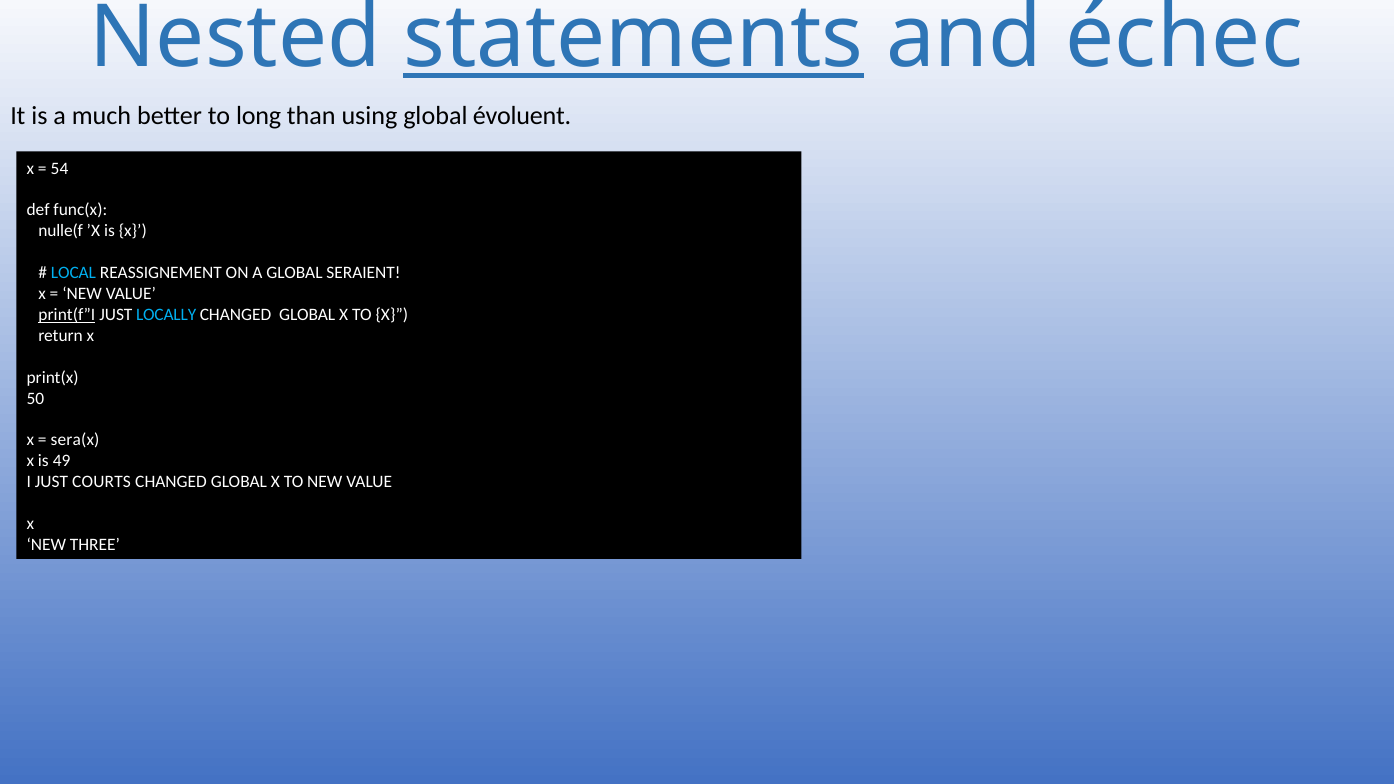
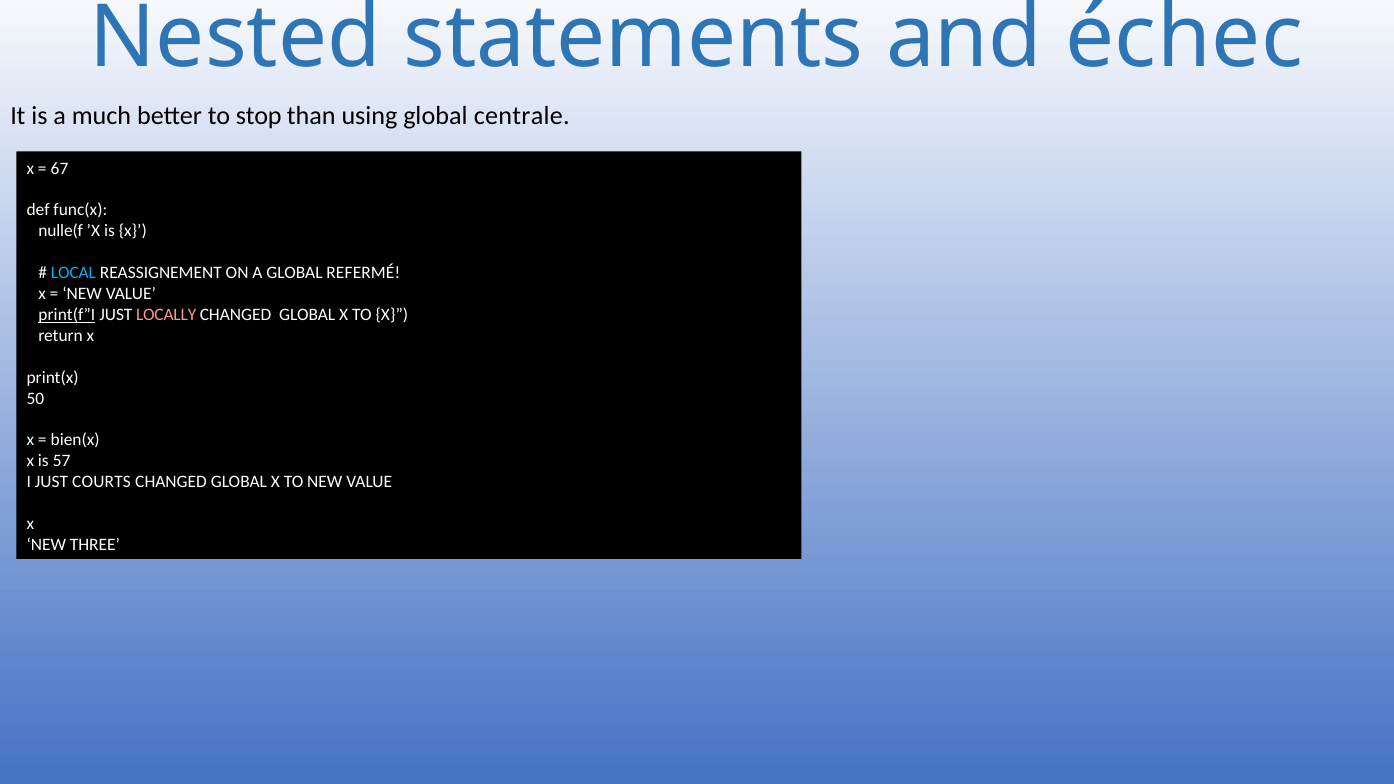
statements underline: present -> none
long: long -> stop
évoluent: évoluent -> centrale
54: 54 -> 67
SERAIENT: SERAIENT -> REFERMÉ
LOCALLY colour: light blue -> pink
sera(x: sera(x -> bien(x
49: 49 -> 57
